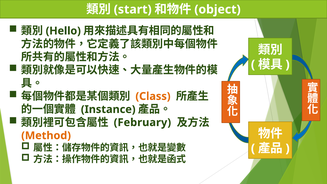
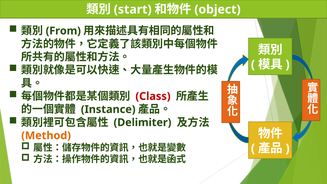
Hello: Hello -> From
Class colour: orange -> red
February: February -> Delimiter
